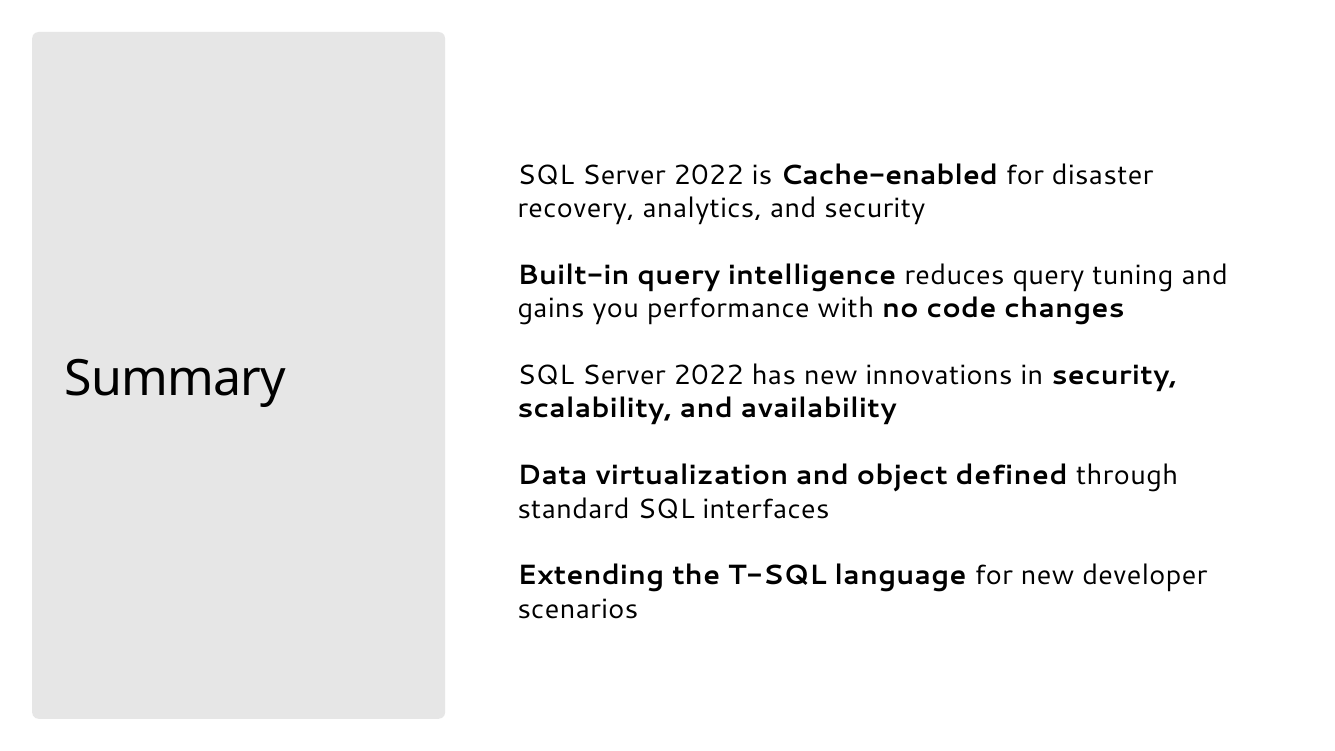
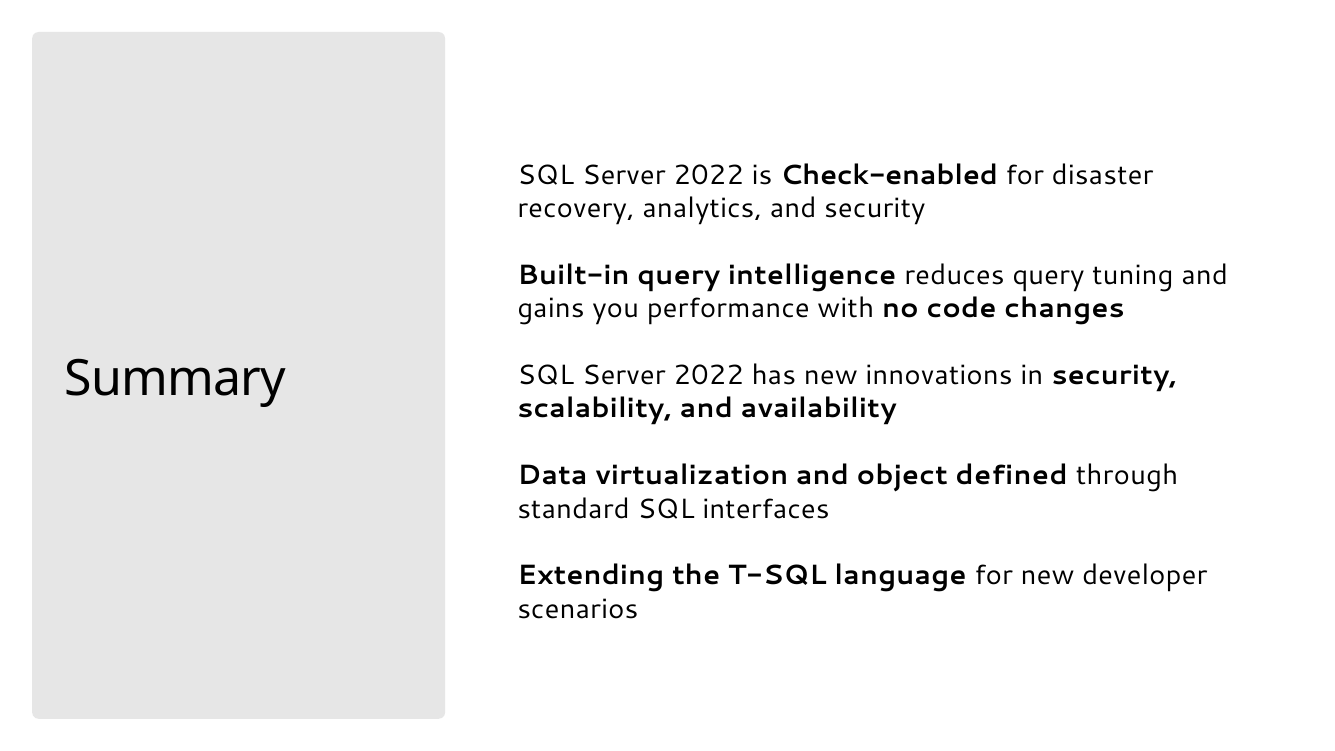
Cache-enabled: Cache-enabled -> Check-enabled
